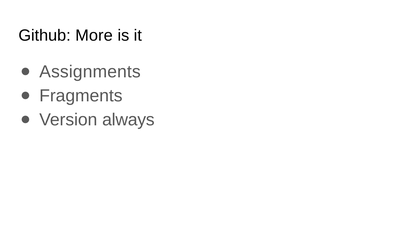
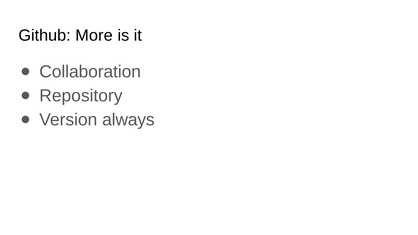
Assignments: Assignments -> Collaboration
Fragments: Fragments -> Repository
